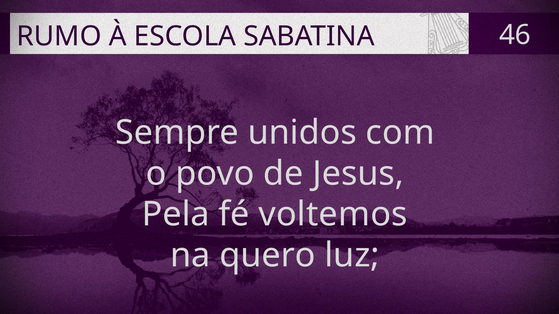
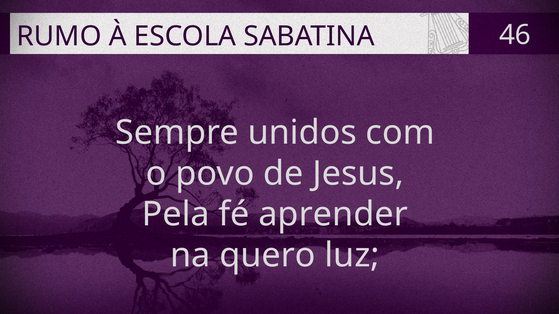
voltemos: voltemos -> aprender
